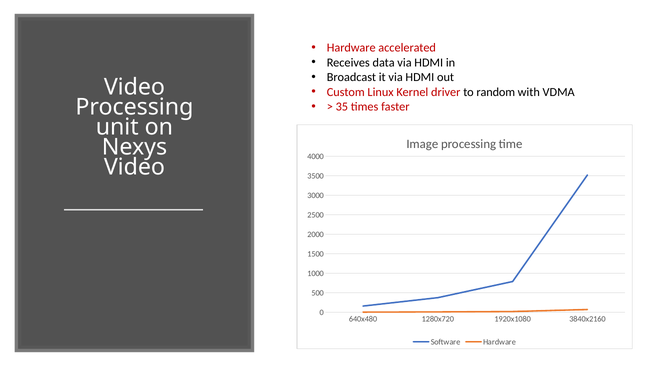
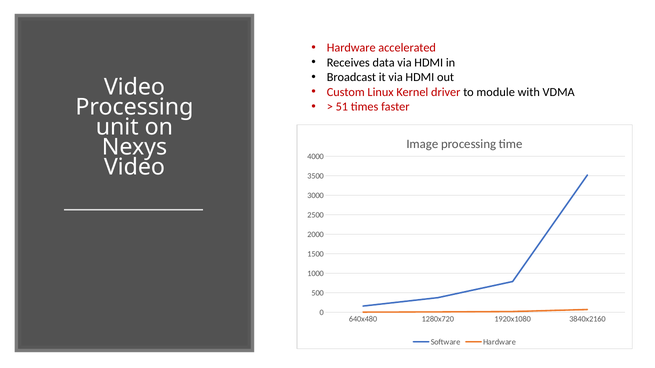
random: random -> module
35: 35 -> 51
